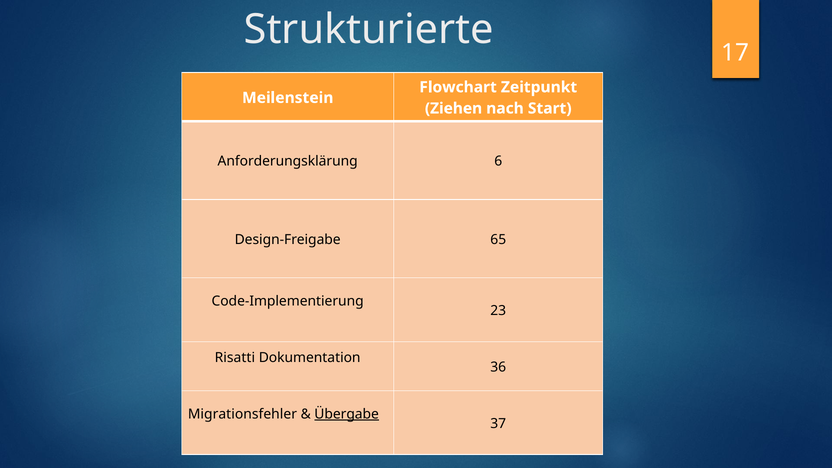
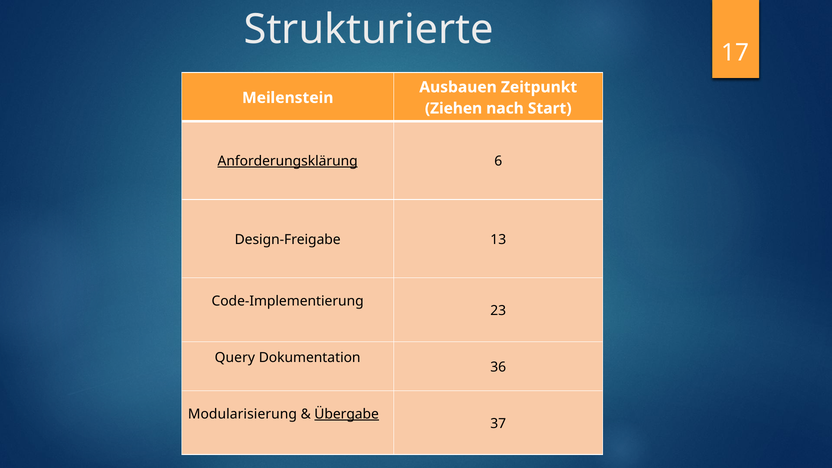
Flowchart: Flowchart -> Ausbauen
Anforderungsklärung underline: none -> present
65: 65 -> 13
Risatti: Risatti -> Query
Migrationsfehler: Migrationsfehler -> Modularisierung
